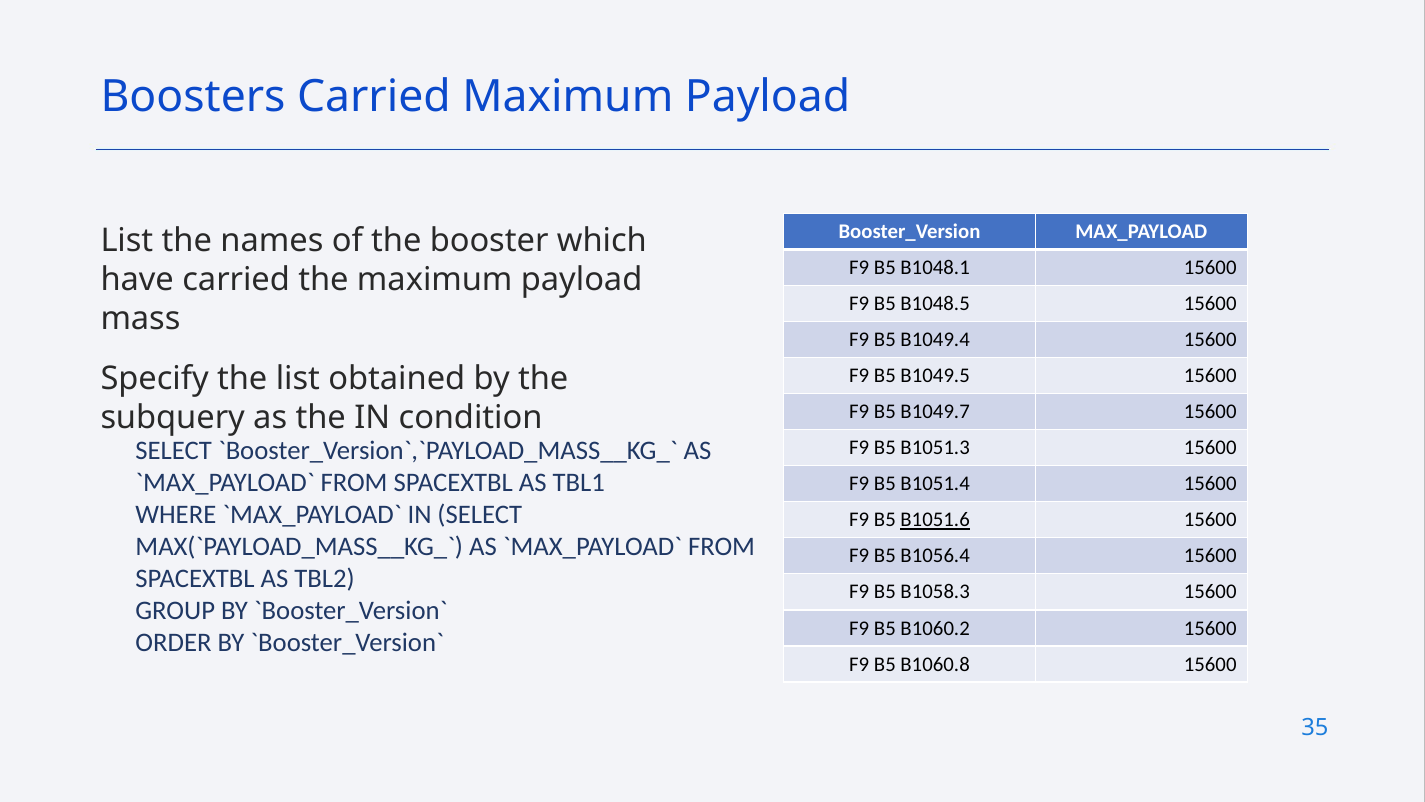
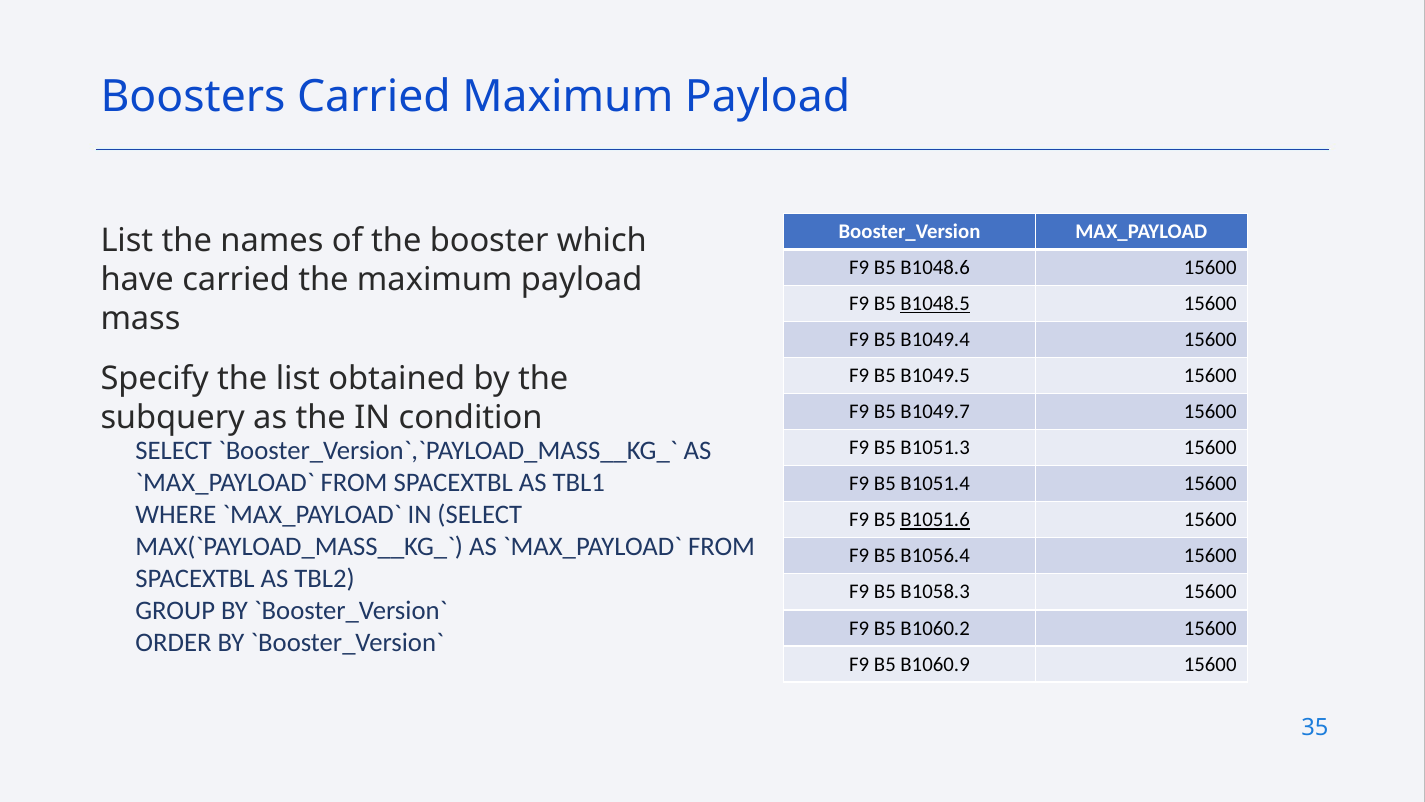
B1048.1: B1048.1 -> B1048.6
B1048.5 underline: none -> present
B1060.8: B1060.8 -> B1060.9
